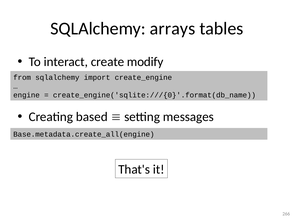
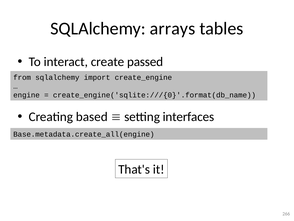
modify: modify -> passed
messages: messages -> interfaces
